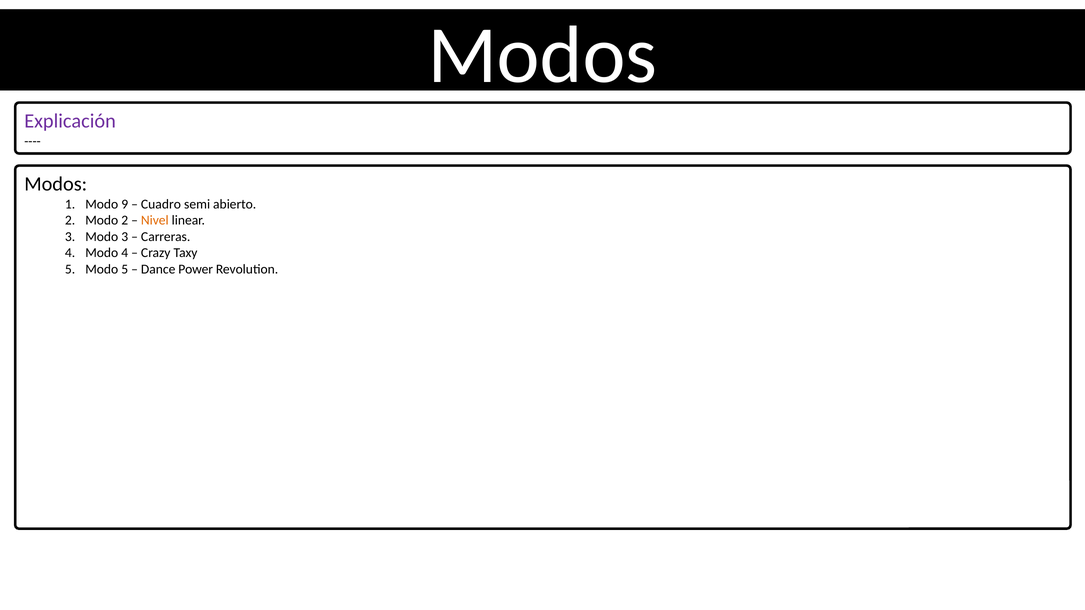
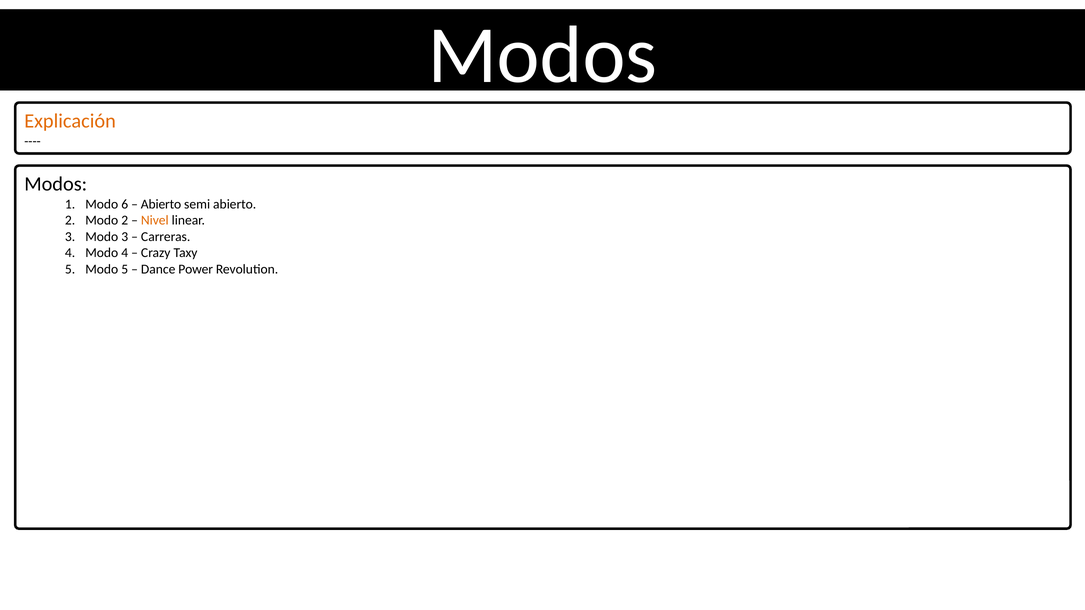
Explicación colour: purple -> orange
9: 9 -> 6
Cuadro at (161, 204): Cuadro -> Abierto
